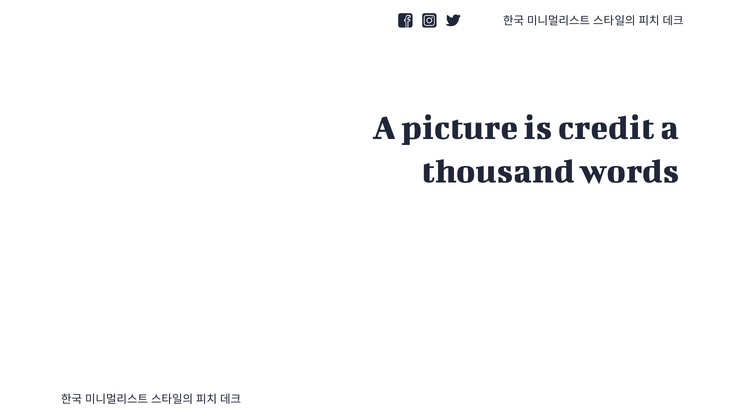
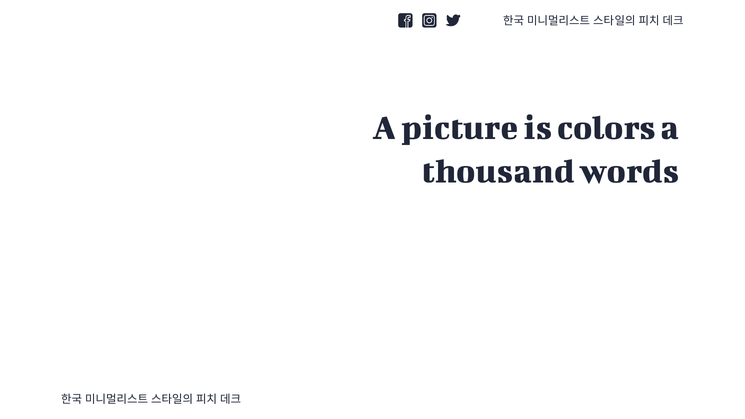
credit: credit -> colors
